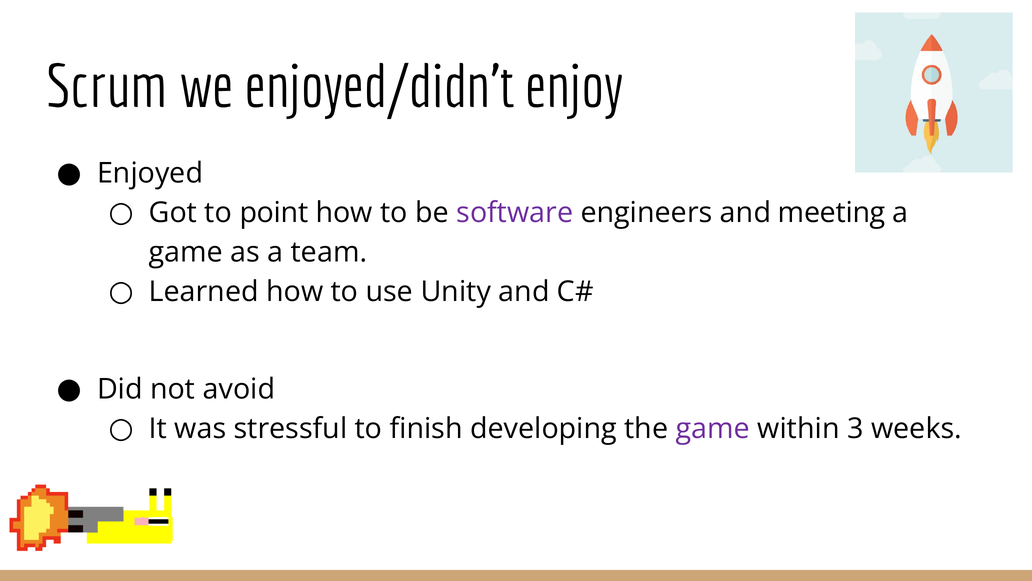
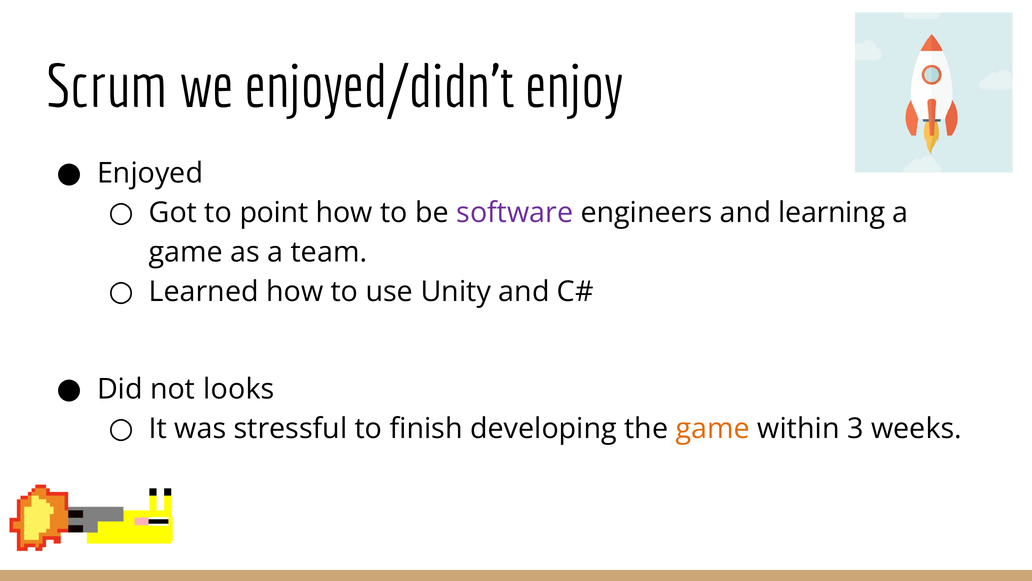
meeting: meeting -> learning
avoid: avoid -> looks
game at (713, 429) colour: purple -> orange
